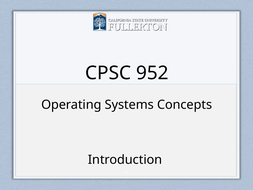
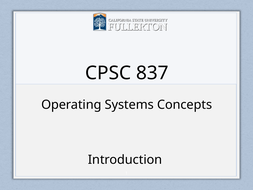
952: 952 -> 837
